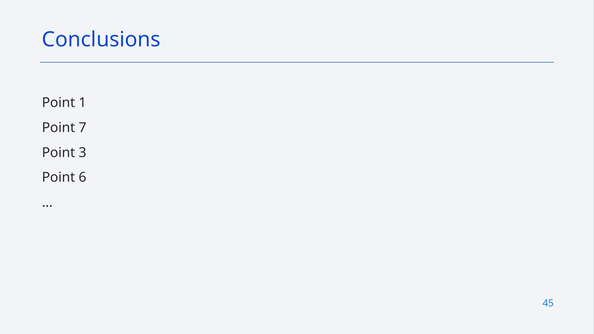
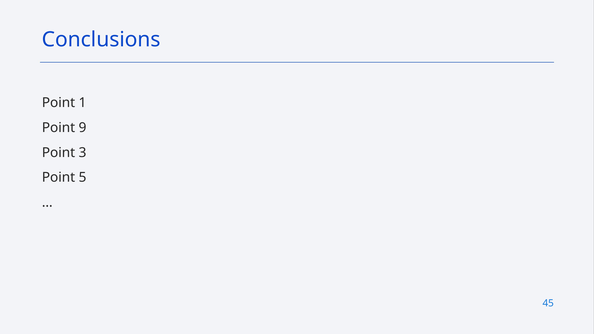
7: 7 -> 9
6: 6 -> 5
